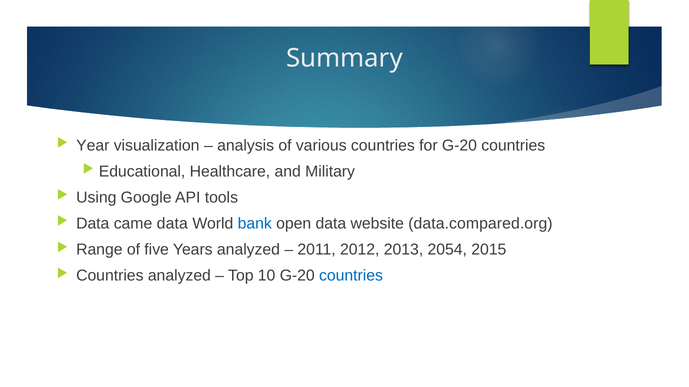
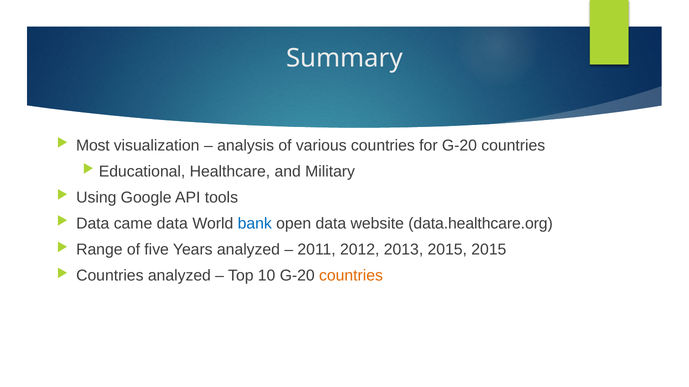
Year: Year -> Most
data.compared.org: data.compared.org -> data.healthcare.org
2013 2054: 2054 -> 2015
countries at (351, 276) colour: blue -> orange
